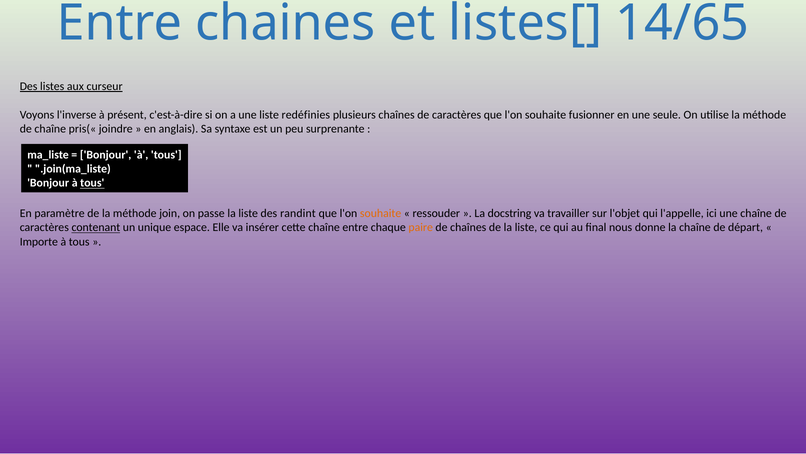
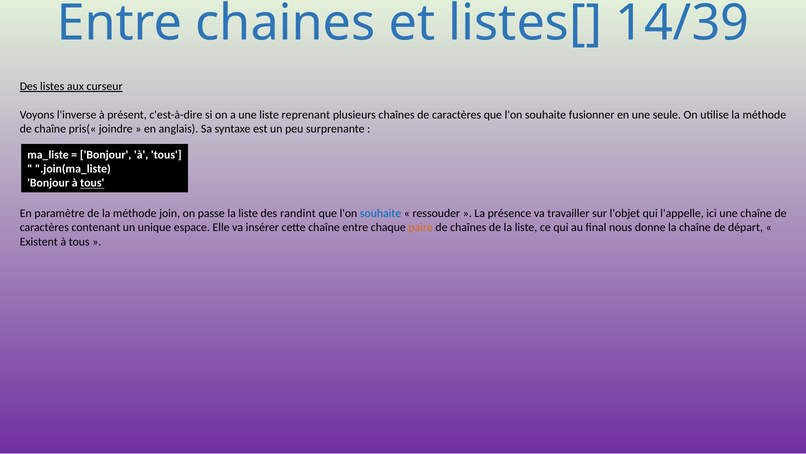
14/65: 14/65 -> 14/39
redéfinies: redéfinies -> reprenant
souhaite at (381, 213) colour: orange -> blue
docstring: docstring -> présence
contenant underline: present -> none
Importe: Importe -> Existent
